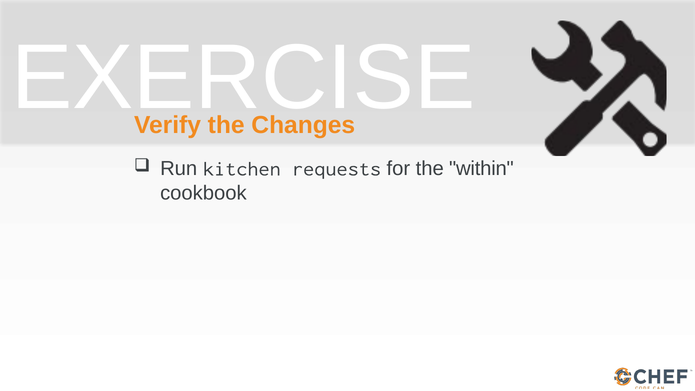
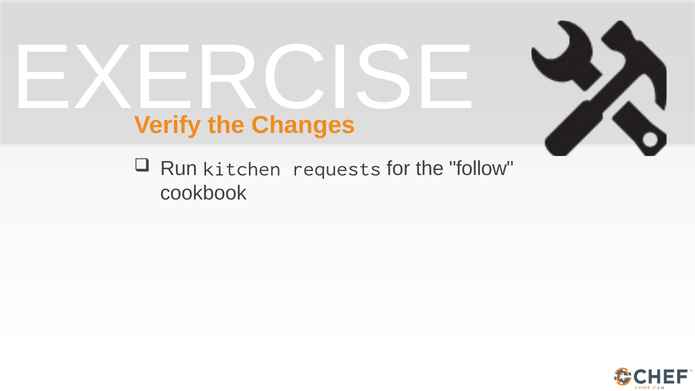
within: within -> follow
